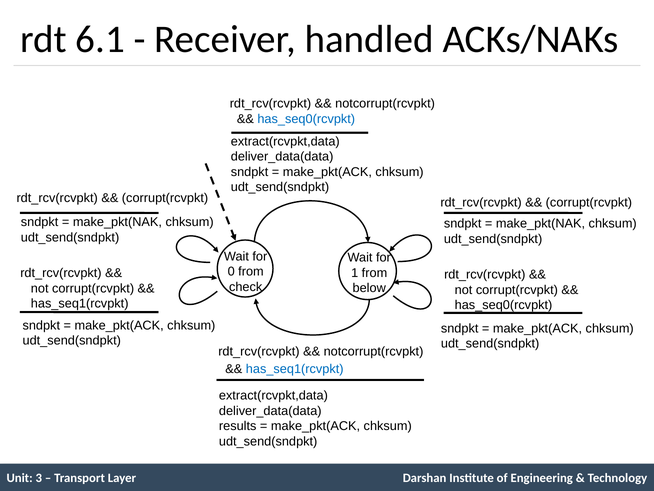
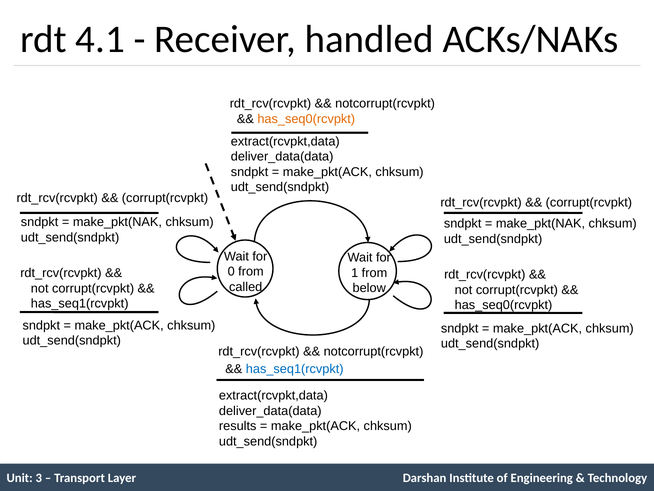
6.1: 6.1 -> 4.1
has_seq0(rcvpkt at (306, 119) colour: blue -> orange
check: check -> called
